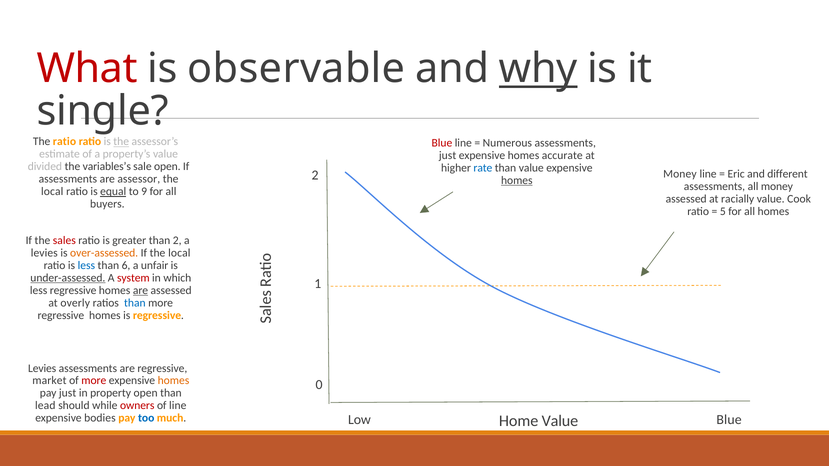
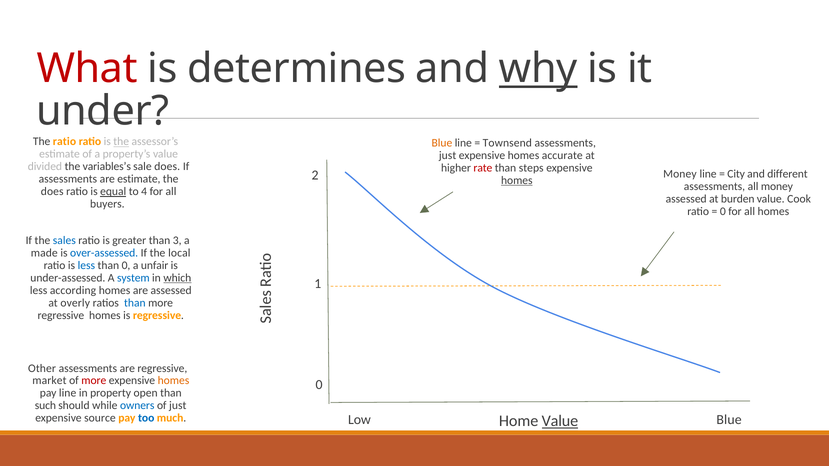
observable: observable -> determines
single: single -> under
Blue at (442, 143) colour: red -> orange
Numerous: Numerous -> Townsend
sale open: open -> does
rate colour: blue -> red
than value: value -> steps
Eric: Eric -> City
are assessor: assessor -> estimate
local at (52, 192): local -> does
9: 9 -> 4
racially: racially -> burden
5 at (723, 212): 5 -> 0
sales colour: red -> blue
than 2: 2 -> 3
levies at (44, 253): levies -> made
over-assessed colour: orange -> blue
than 6: 6 -> 0
under-assessed underline: present -> none
system colour: red -> blue
which underline: none -> present
less regressive: regressive -> according
are at (140, 291) underline: present -> none
Levies at (42, 368): Levies -> Other
pay just: just -> line
lead: lead -> such
owners colour: red -> blue
of line: line -> just
bodies: bodies -> source
Value at (560, 421) underline: none -> present
